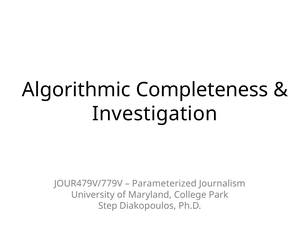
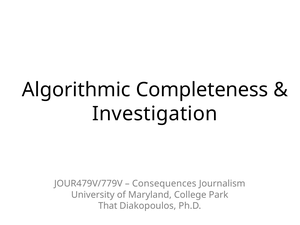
Parameterized: Parameterized -> Consequences
Step: Step -> That
